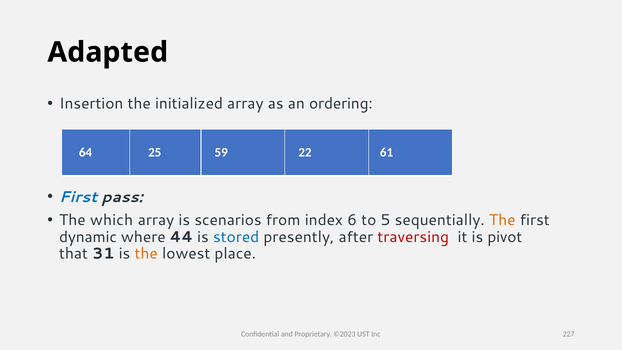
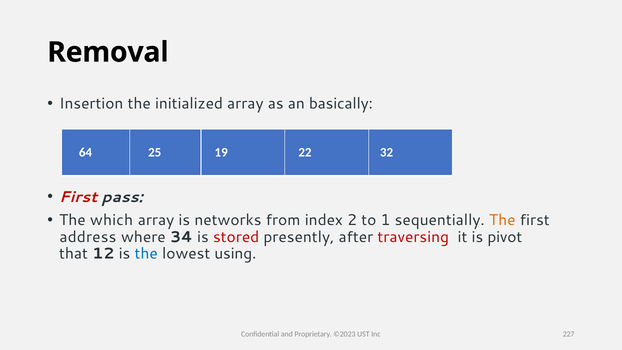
Adapted: Adapted -> Removal
ordering: ordering -> basically
59: 59 -> 19
61: 61 -> 32
First at (78, 197) colour: blue -> red
scenarios: scenarios -> networks
6: 6 -> 2
5: 5 -> 1
dynamic: dynamic -> address
44: 44 -> 34
stored colour: blue -> red
31: 31 -> 12
the at (146, 254) colour: orange -> blue
place: place -> using
